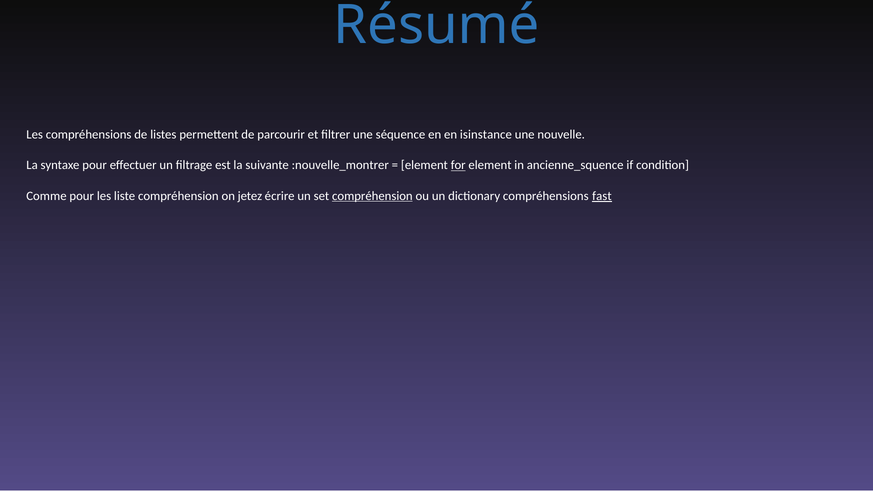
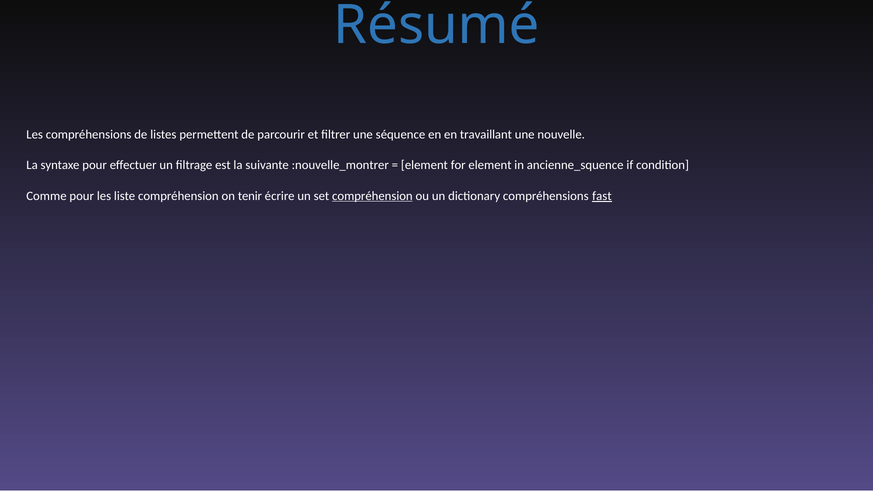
isinstance: isinstance -> travaillant
for underline: present -> none
jetez: jetez -> tenir
